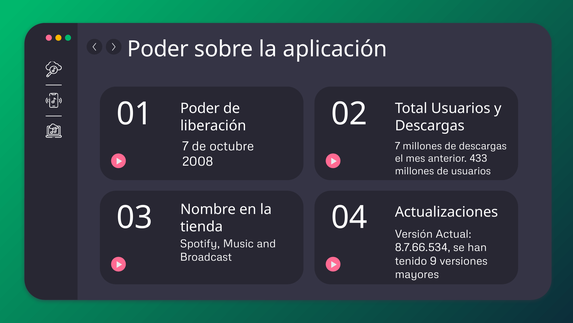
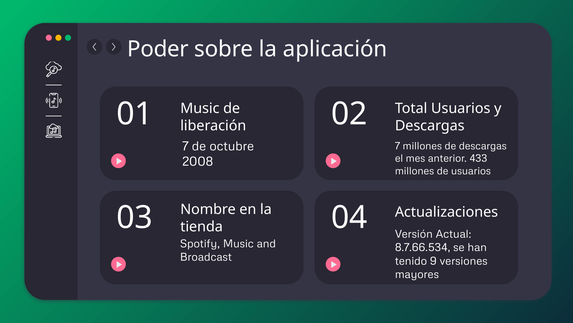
Poder at (200, 108): Poder -> Music
